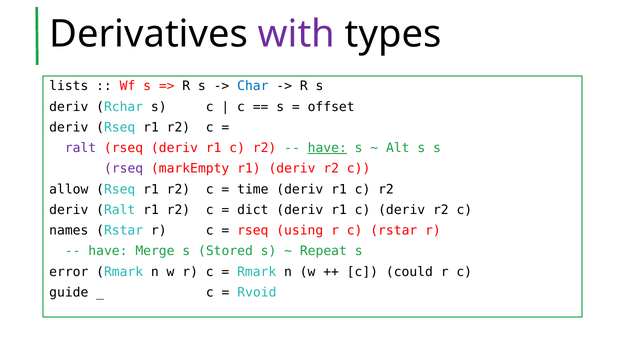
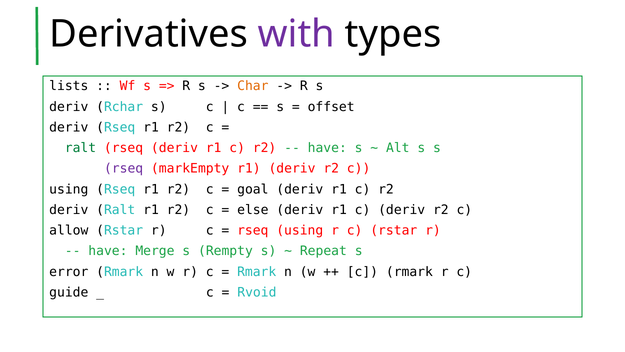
Char colour: blue -> orange
ralt at (80, 148) colour: purple -> green
have at (327, 148) underline: present -> none
allow at (69, 189): allow -> using
time: time -> goal
dict: dict -> else
names: names -> allow
Stored: Stored -> Rempty
c could: could -> rmark
